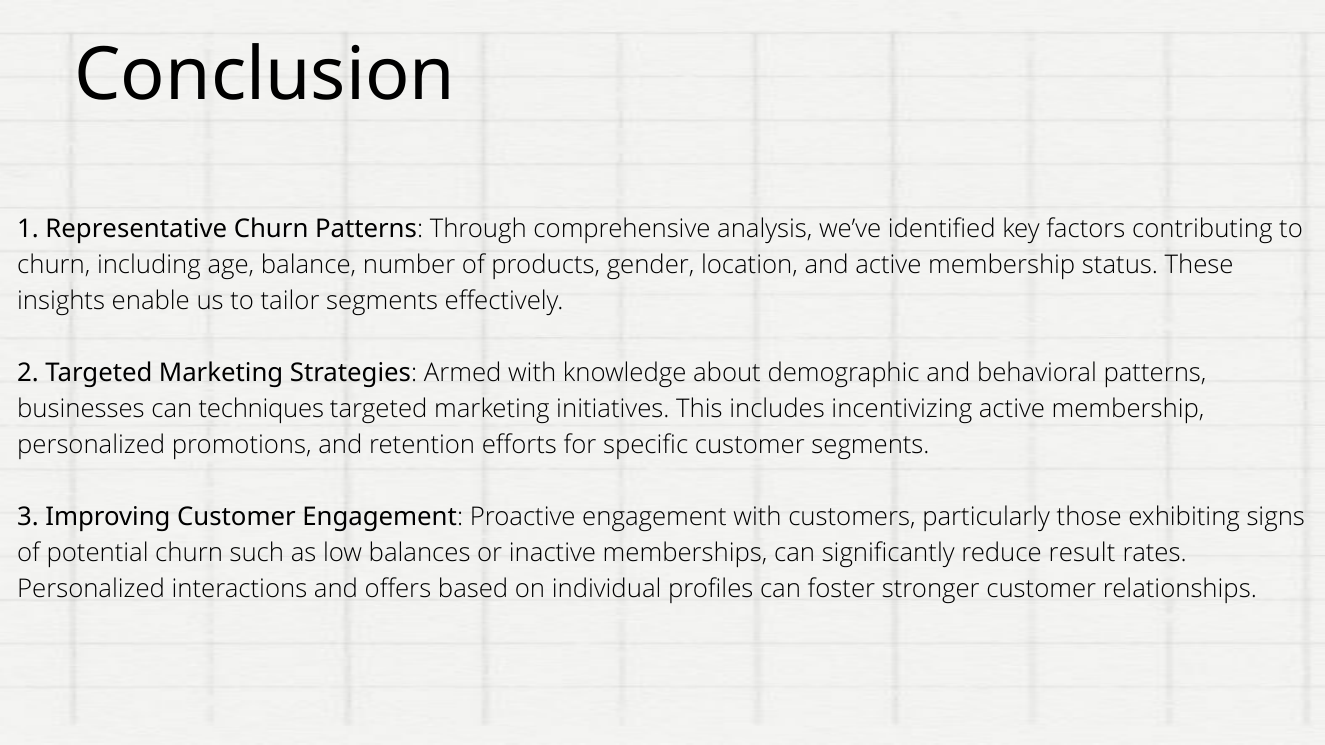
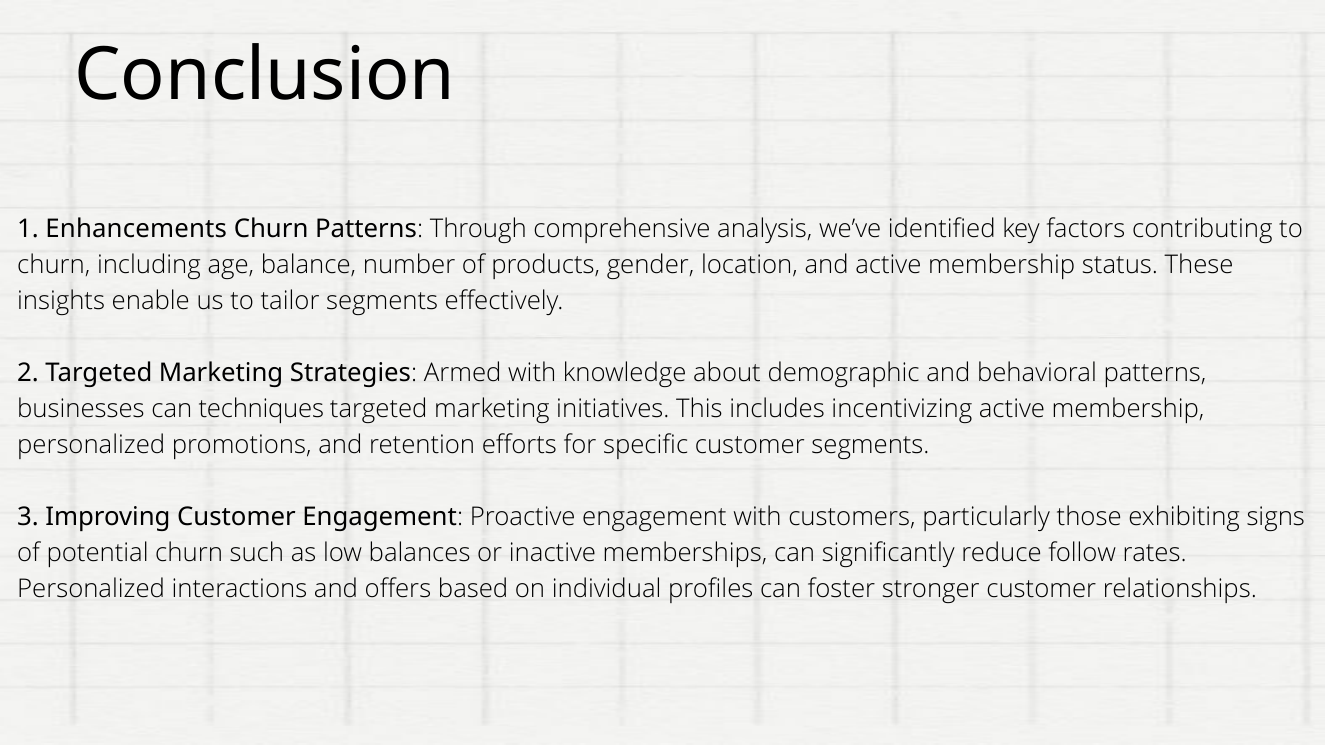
Representative: Representative -> Enhancements
result: result -> follow
